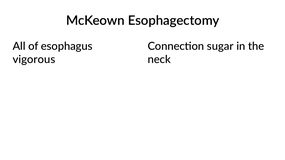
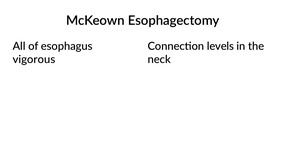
sugar: sugar -> levels
